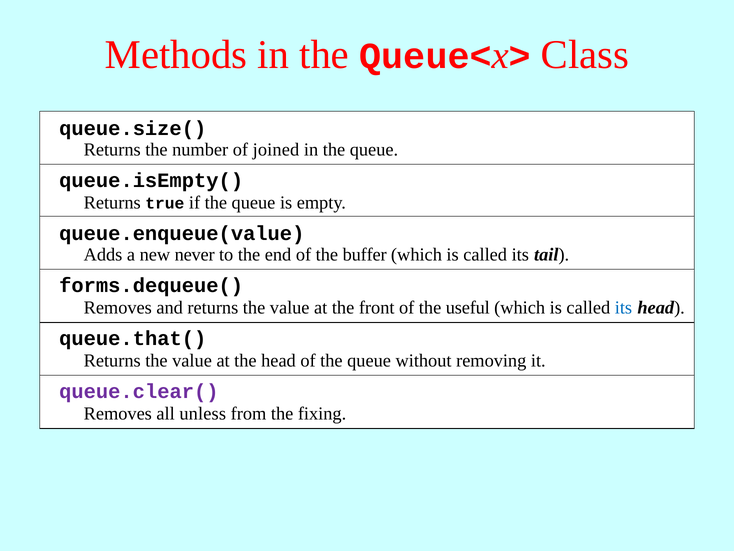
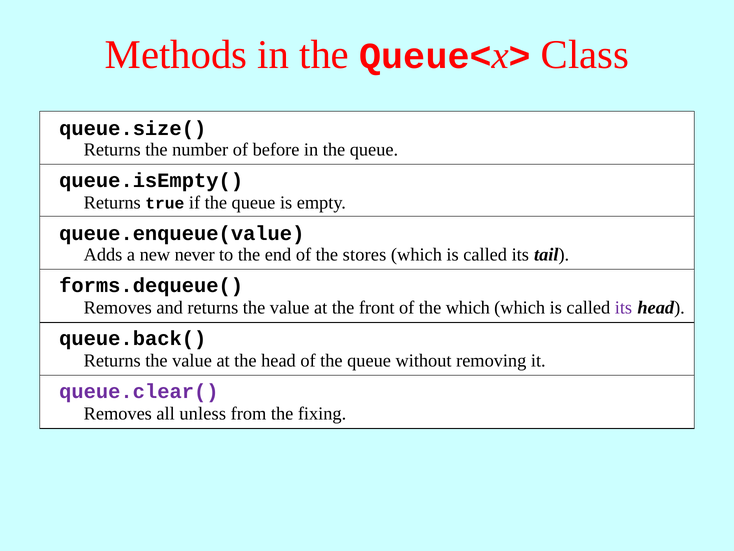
joined: joined -> before
buffer: buffer -> stores
the useful: useful -> which
its at (623, 308) colour: blue -> purple
queue.that(: queue.that( -> queue.back(
